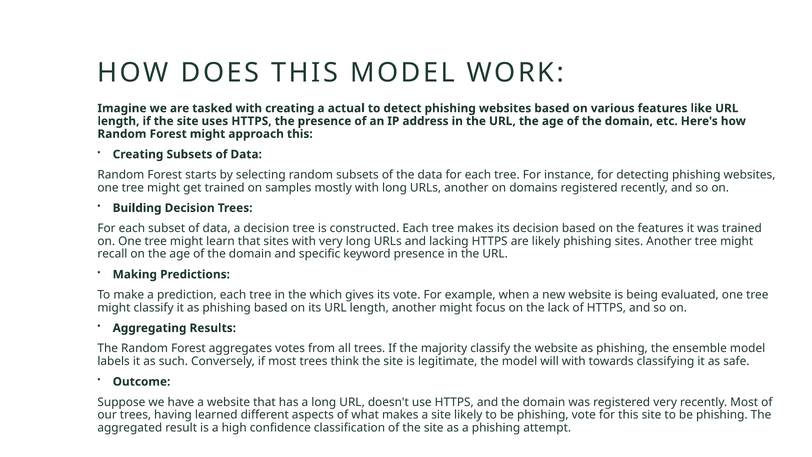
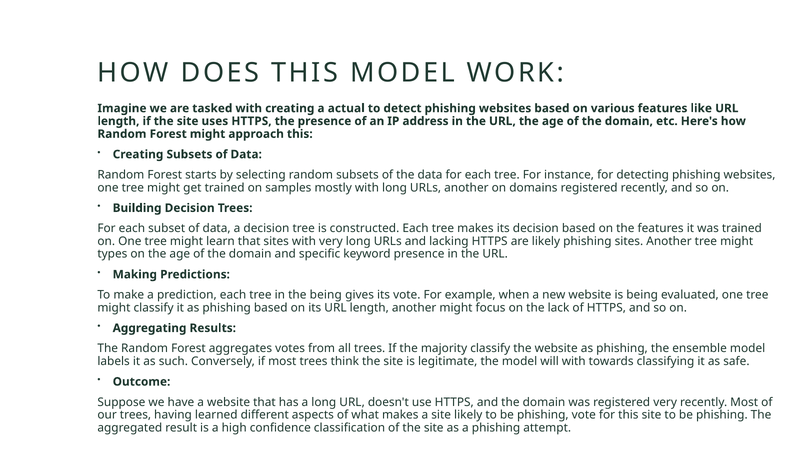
recall: recall -> types
the which: which -> being
